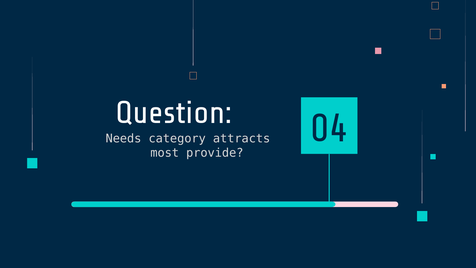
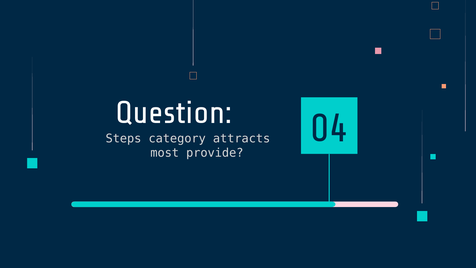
Needs: Needs -> Steps
